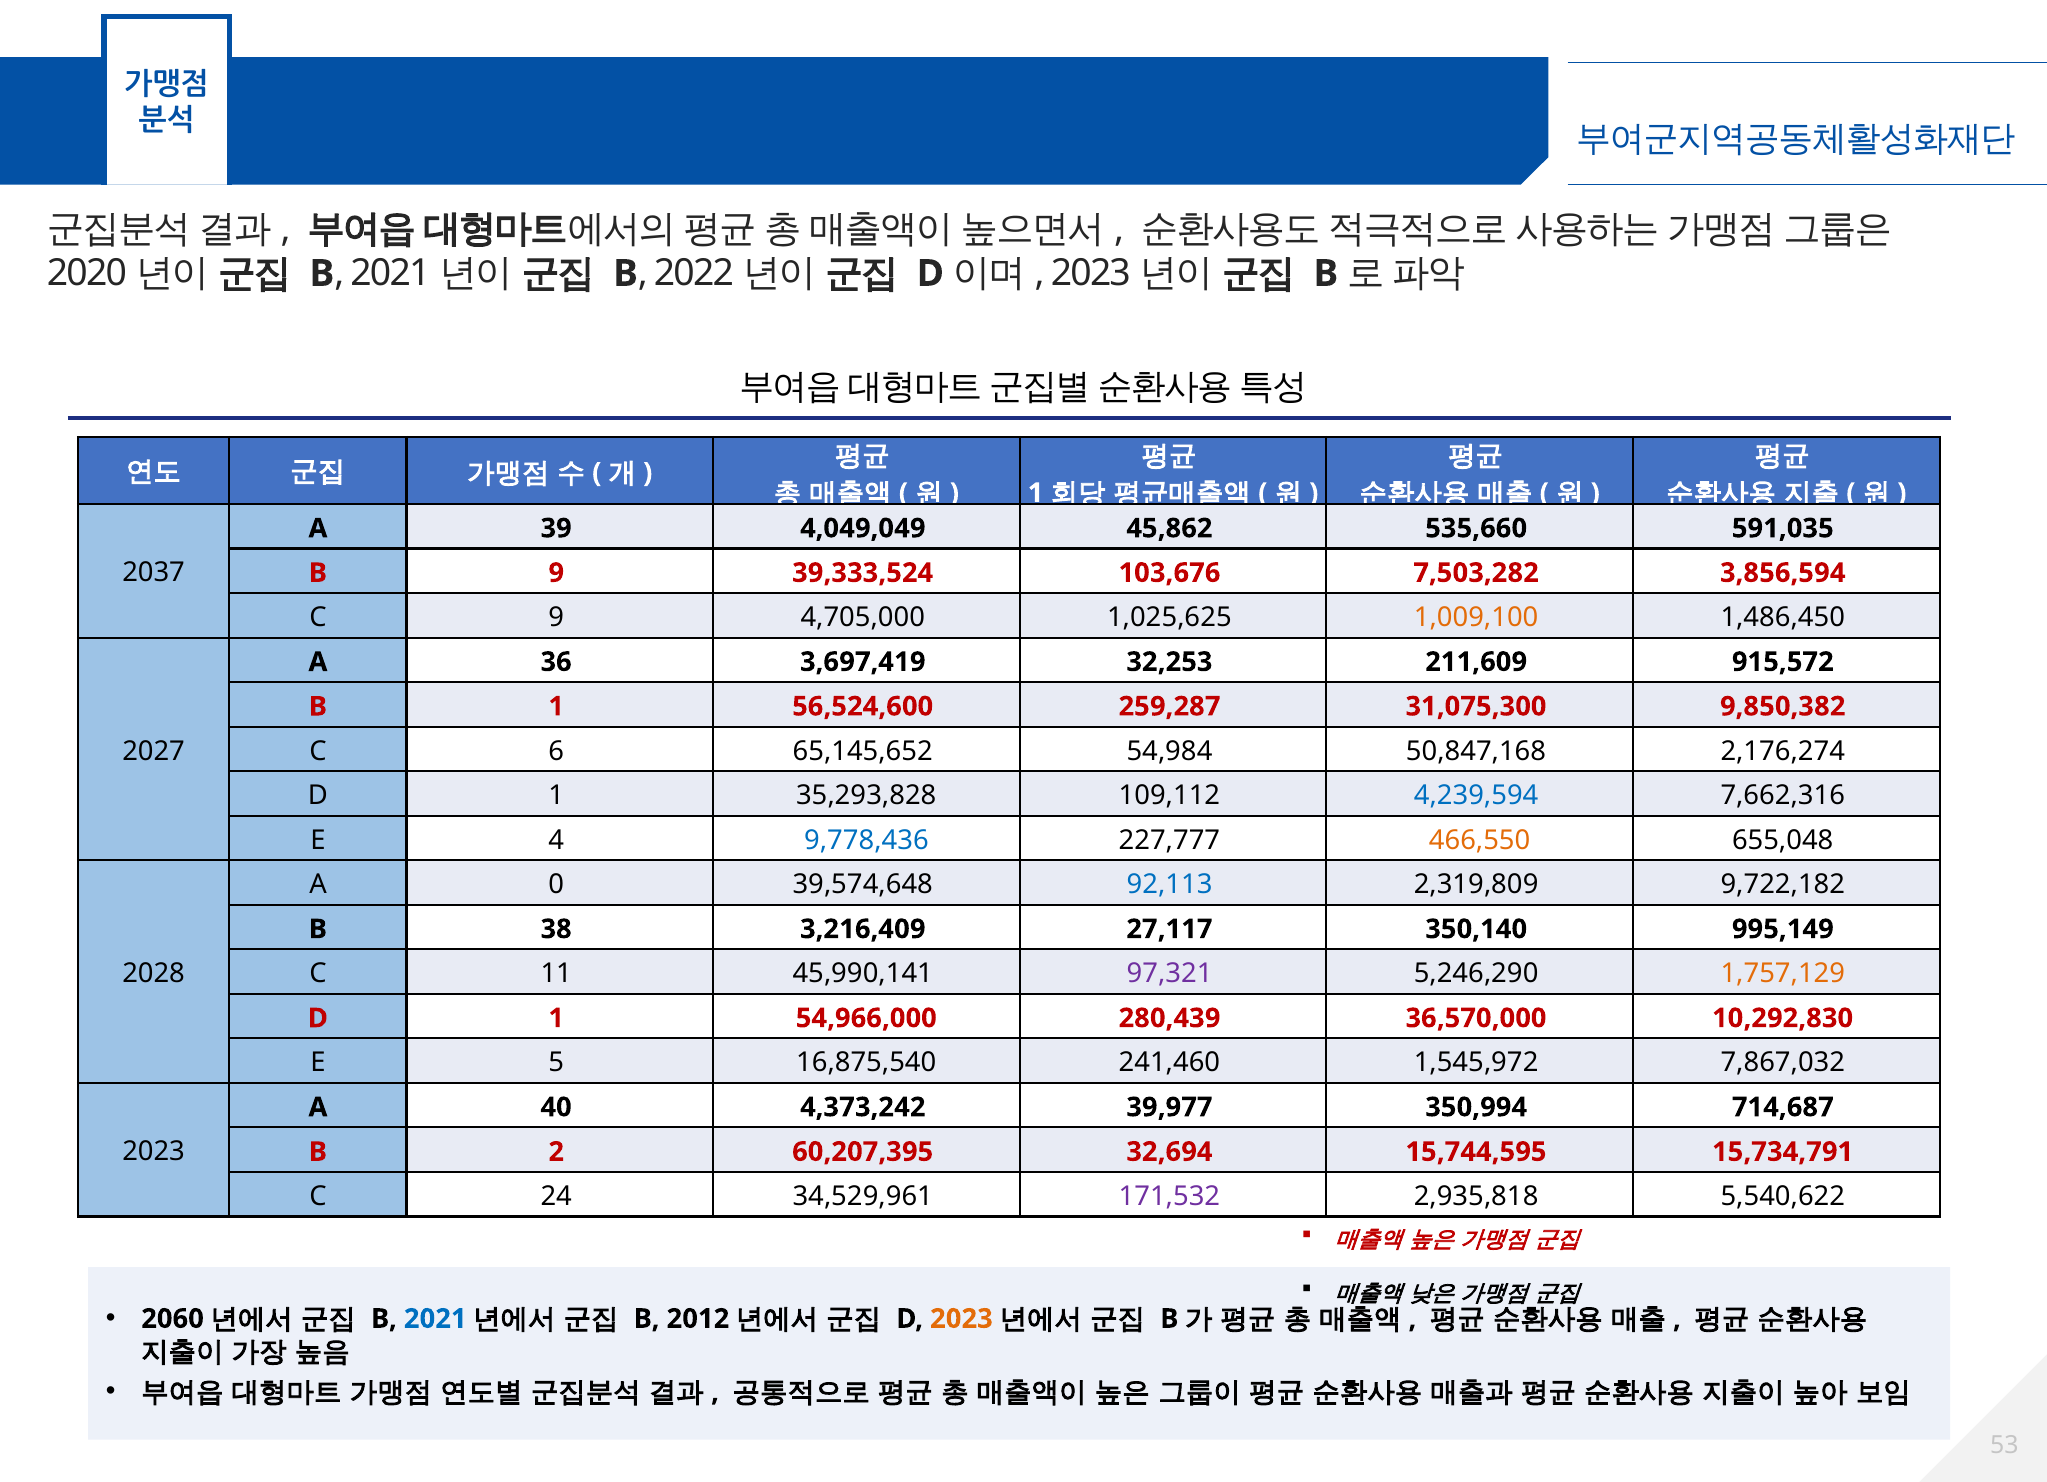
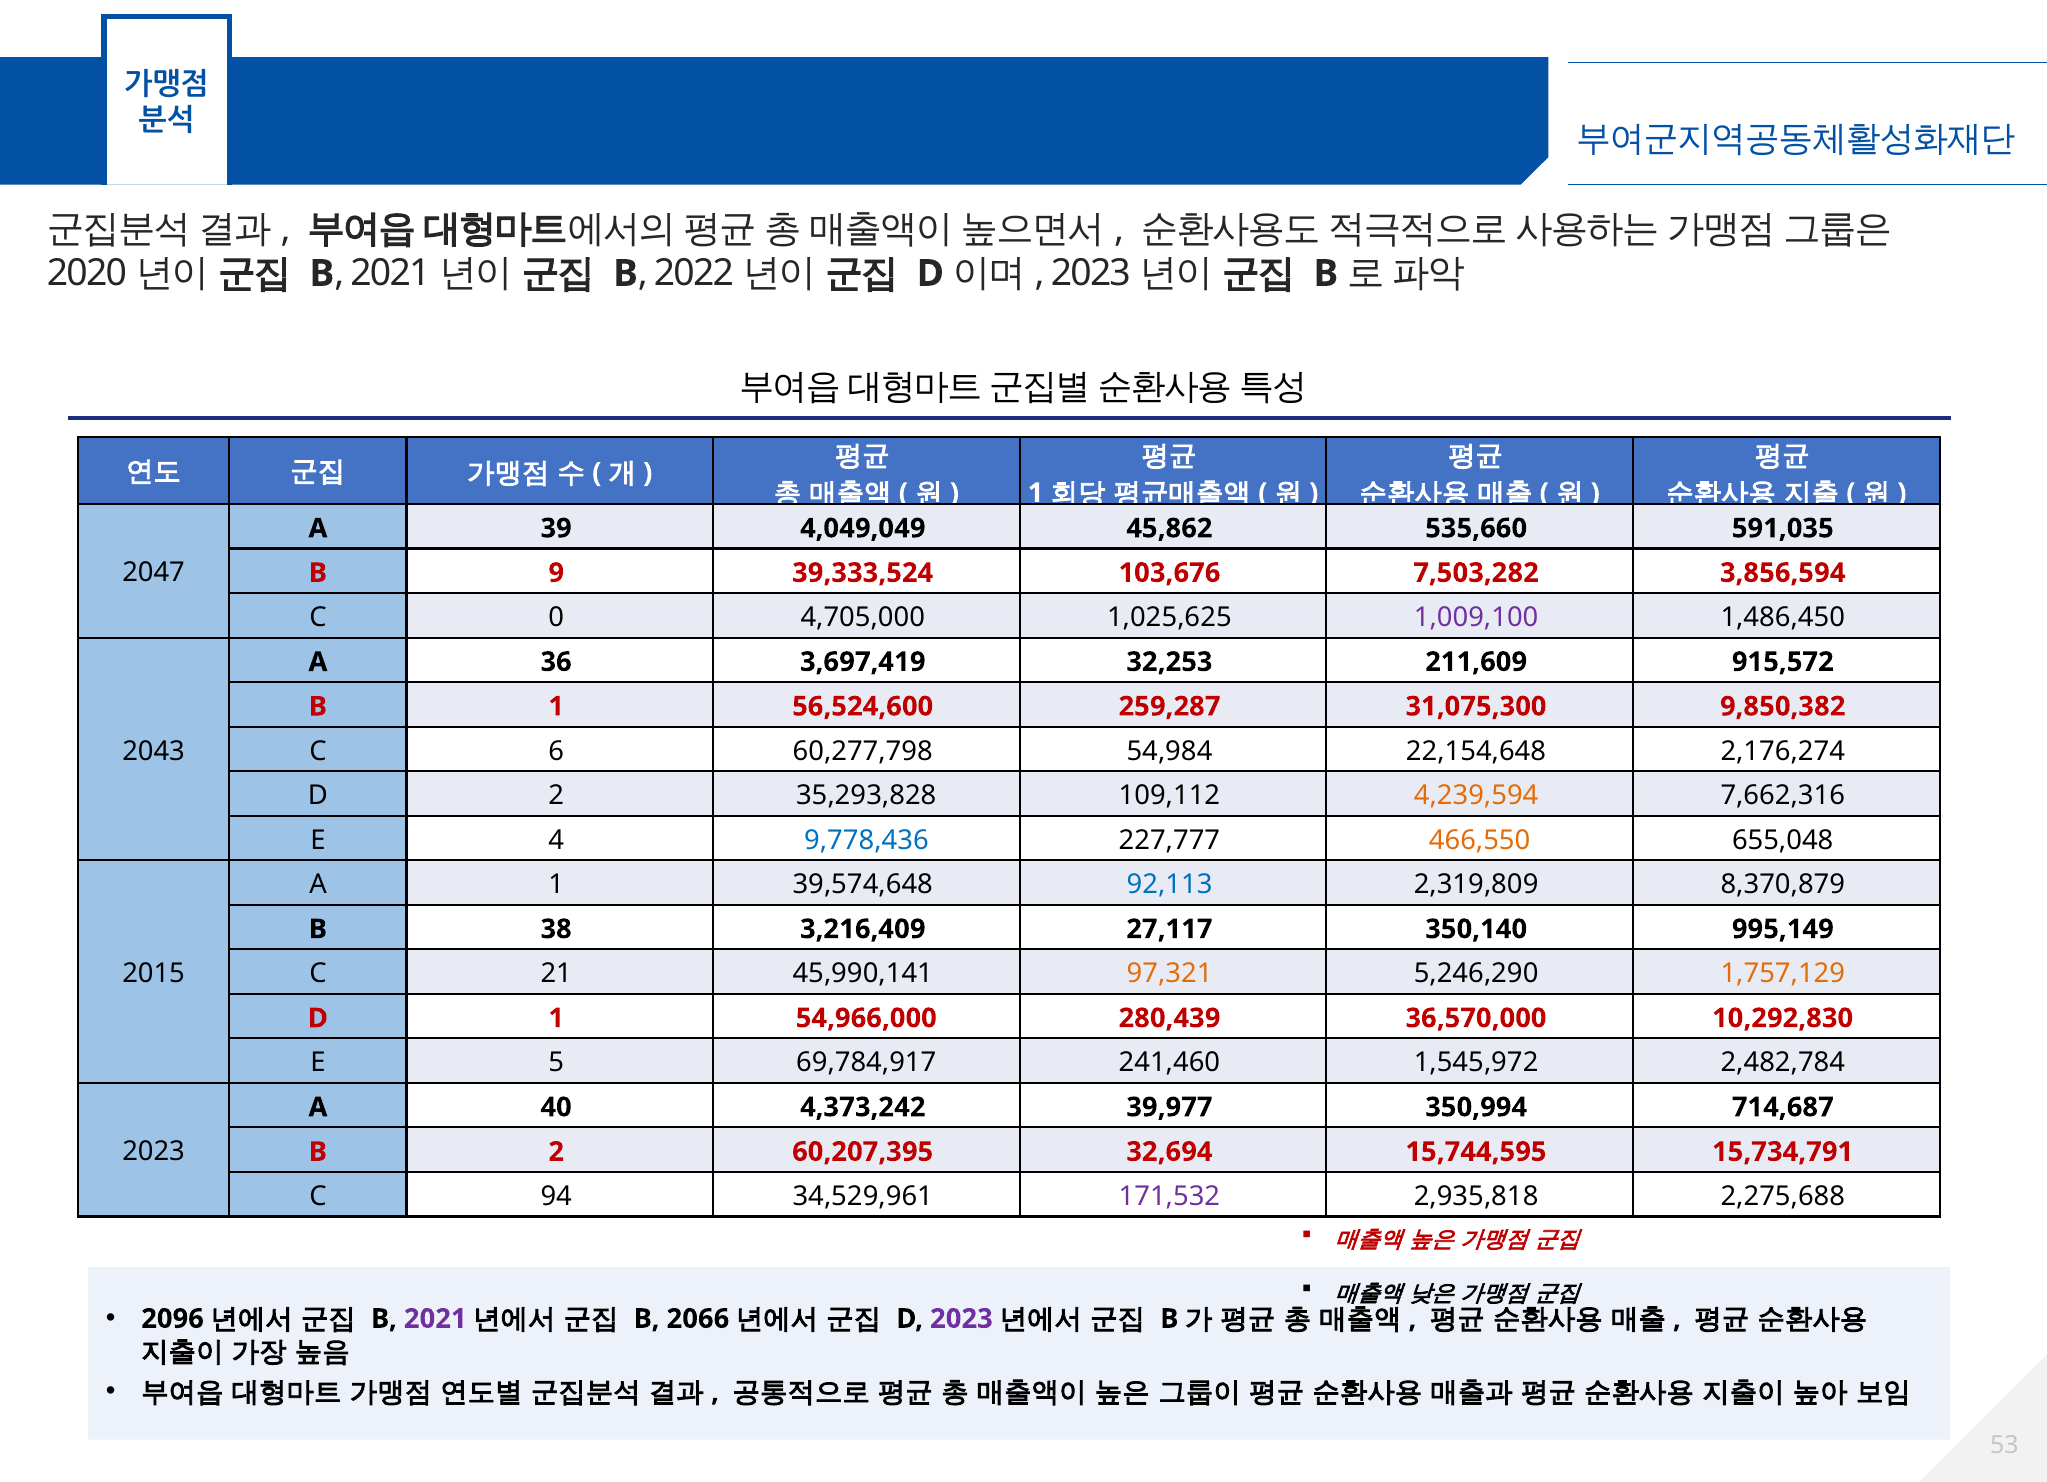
2037: 2037 -> 2047
C 9: 9 -> 0
1,009,100 colour: orange -> purple
2027: 2027 -> 2043
65,145,652: 65,145,652 -> 60,277,798
50,847,168: 50,847,168 -> 22,154,648
1 at (556, 796): 1 -> 2
4,239,594 colour: blue -> orange
A 0: 0 -> 1
9,722,182: 9,722,182 -> 8,370,879
2028: 2028 -> 2015
11: 11 -> 21
97,321 colour: purple -> orange
16,875,540: 16,875,540 -> 69,784,917
7,867,032: 7,867,032 -> 2,482,784
24: 24 -> 94
5,540,622: 5,540,622 -> 2,275,688
2060: 2060 -> 2096
2021 colour: blue -> purple
2012: 2012 -> 2066
2023 at (961, 1319) colour: orange -> purple
